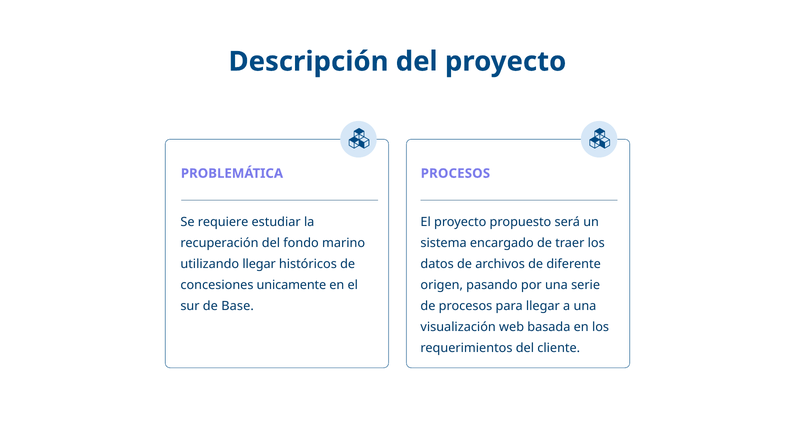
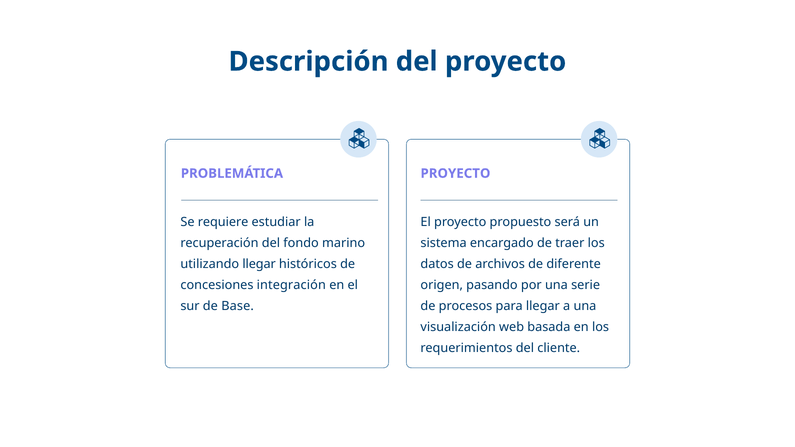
PROCESOS at (455, 174): PROCESOS -> PROYECTO
unicamente: unicamente -> integración
